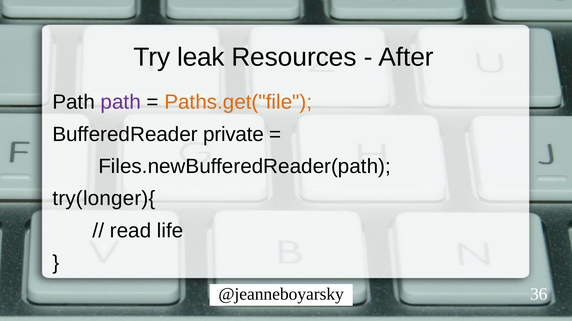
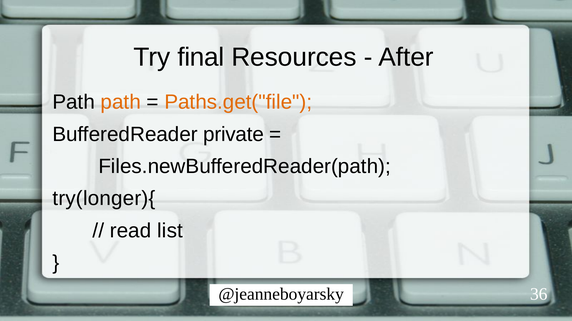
leak: leak -> final
path at (121, 102) colour: purple -> orange
life: life -> list
